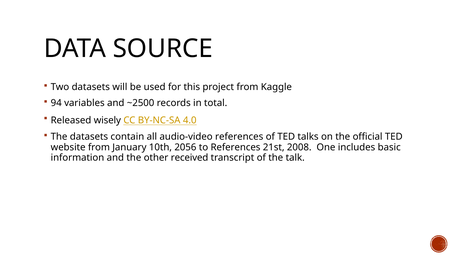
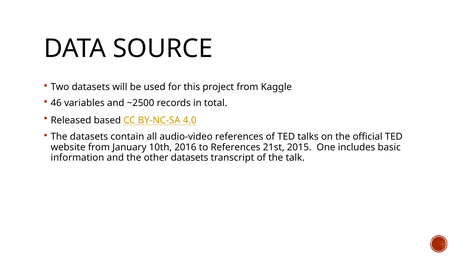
94: 94 -> 46
wisely: wisely -> based
2056: 2056 -> 2016
2008: 2008 -> 2015
other received: received -> datasets
